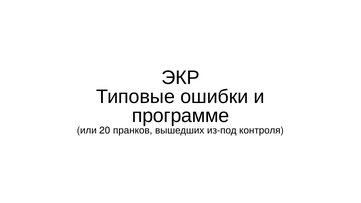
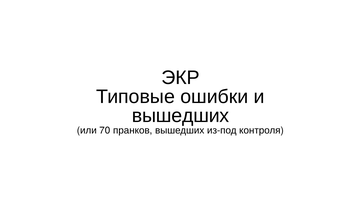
программе at (181, 116): программе -> вышедших
20: 20 -> 70
